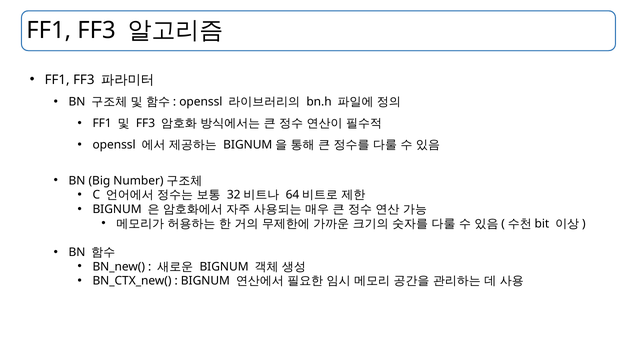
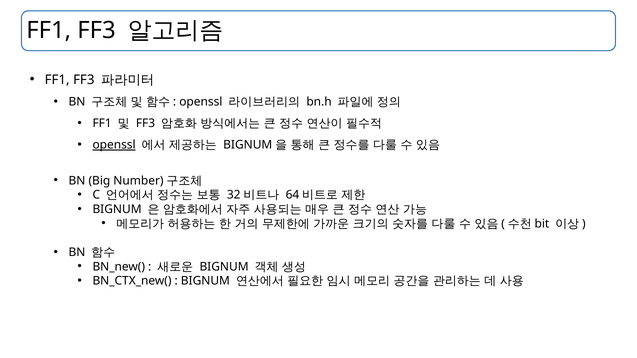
openssl at (114, 145) underline: none -> present
